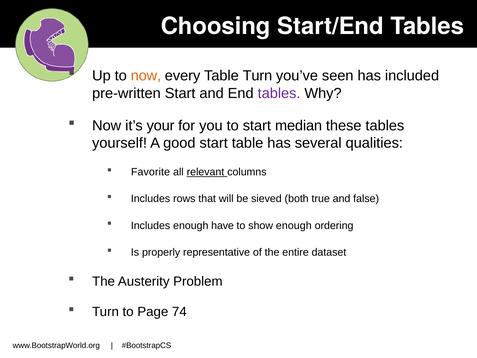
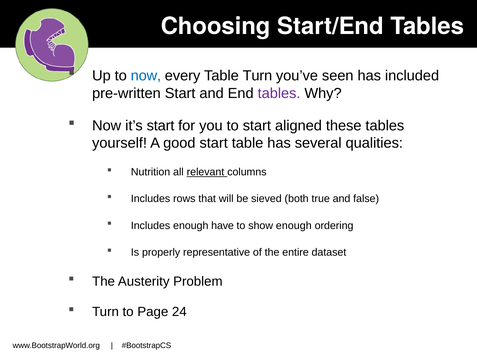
now at (146, 76) colour: orange -> blue
it’s your: your -> start
median: median -> aligned
Favorite: Favorite -> Nutrition
74: 74 -> 24
